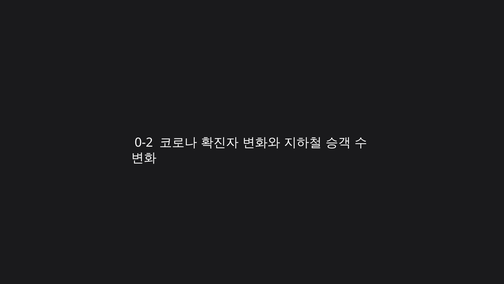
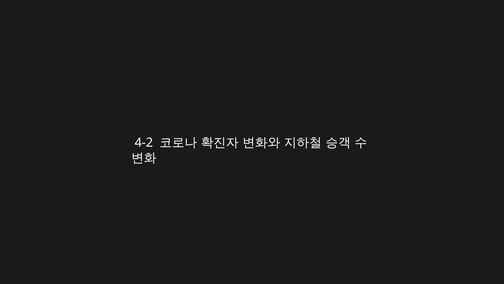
0-2: 0-2 -> 4-2
